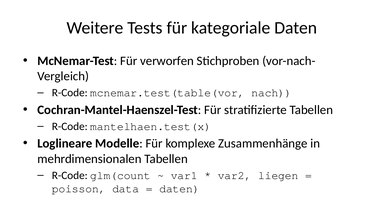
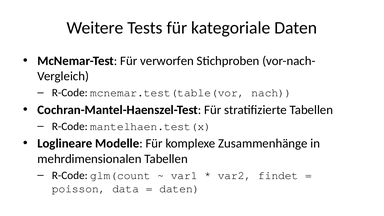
liegen: liegen -> findet
